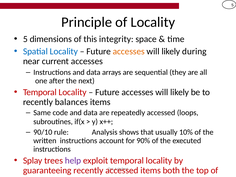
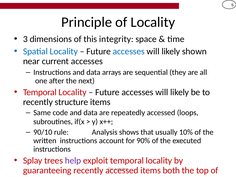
5 at (25, 39): 5 -> 3
accesses at (129, 51) colour: orange -> blue
during: during -> shown
balances: balances -> structure
